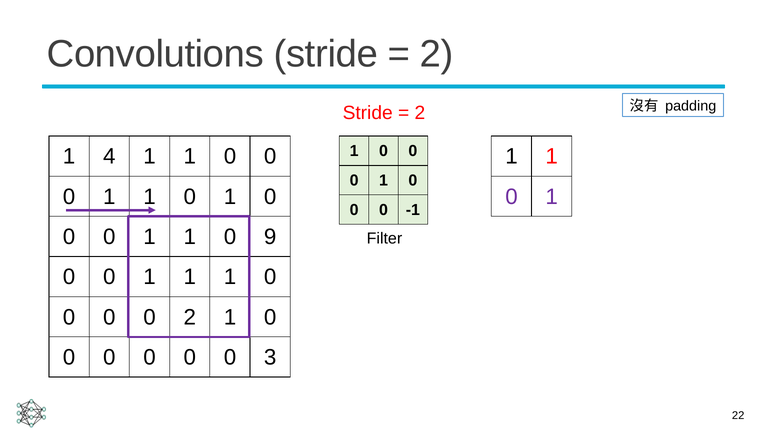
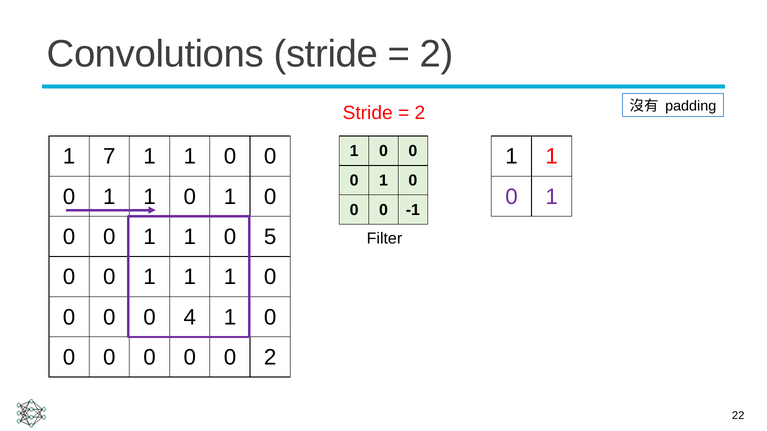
4: 4 -> 7
9: 9 -> 5
0 2: 2 -> 4
0 3: 3 -> 2
